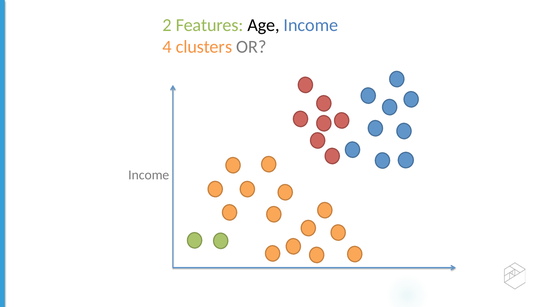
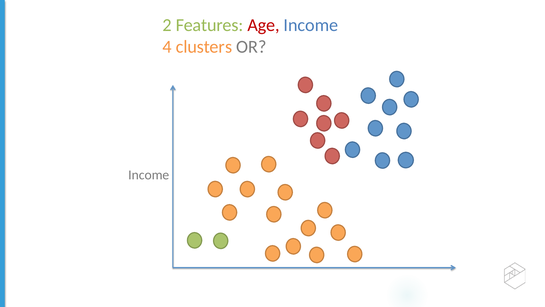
Age at (264, 25) colour: black -> red
